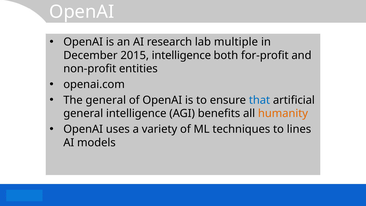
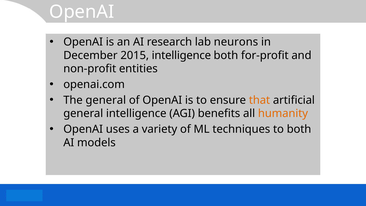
multiple: multiple -> neurons
that colour: blue -> orange
to lines: lines -> both
